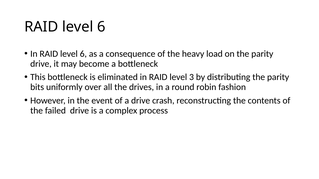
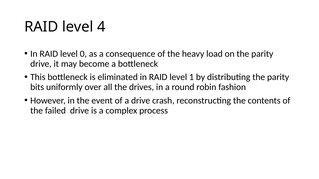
6 at (101, 27): 6 -> 4
In RAID level 6: 6 -> 0
3: 3 -> 1
